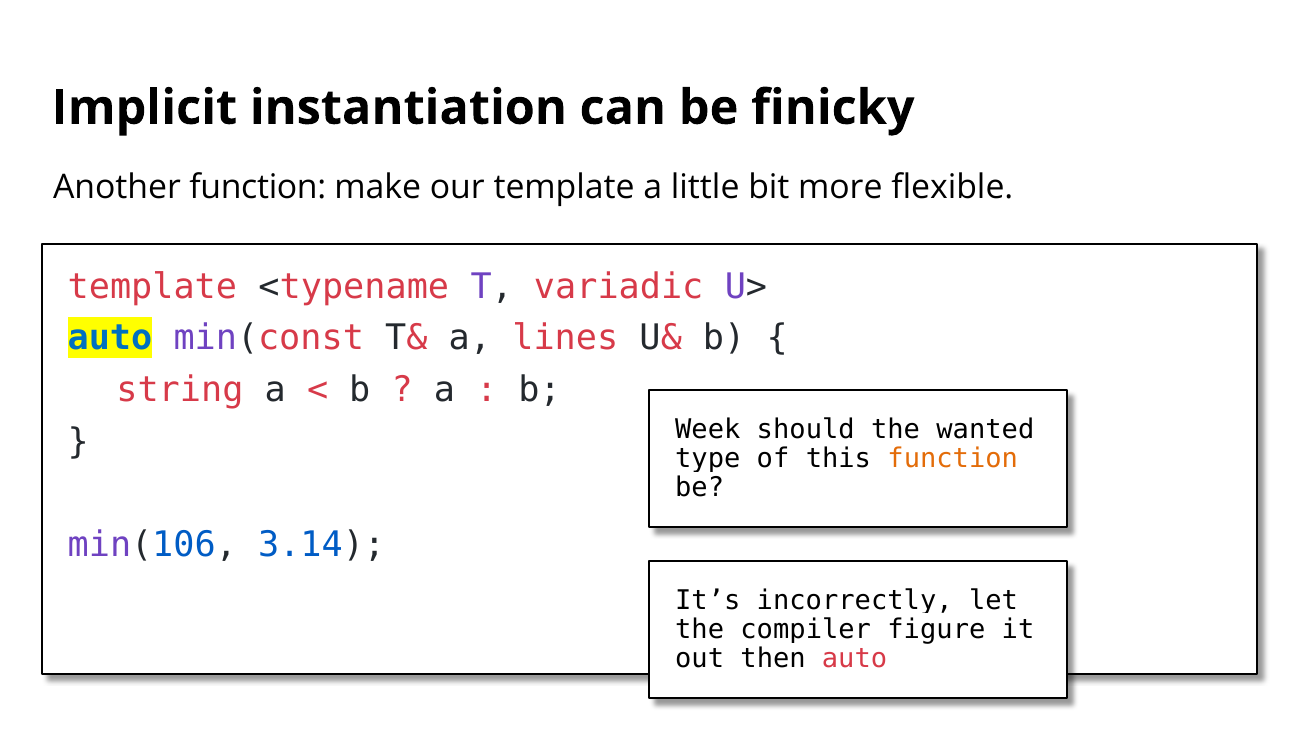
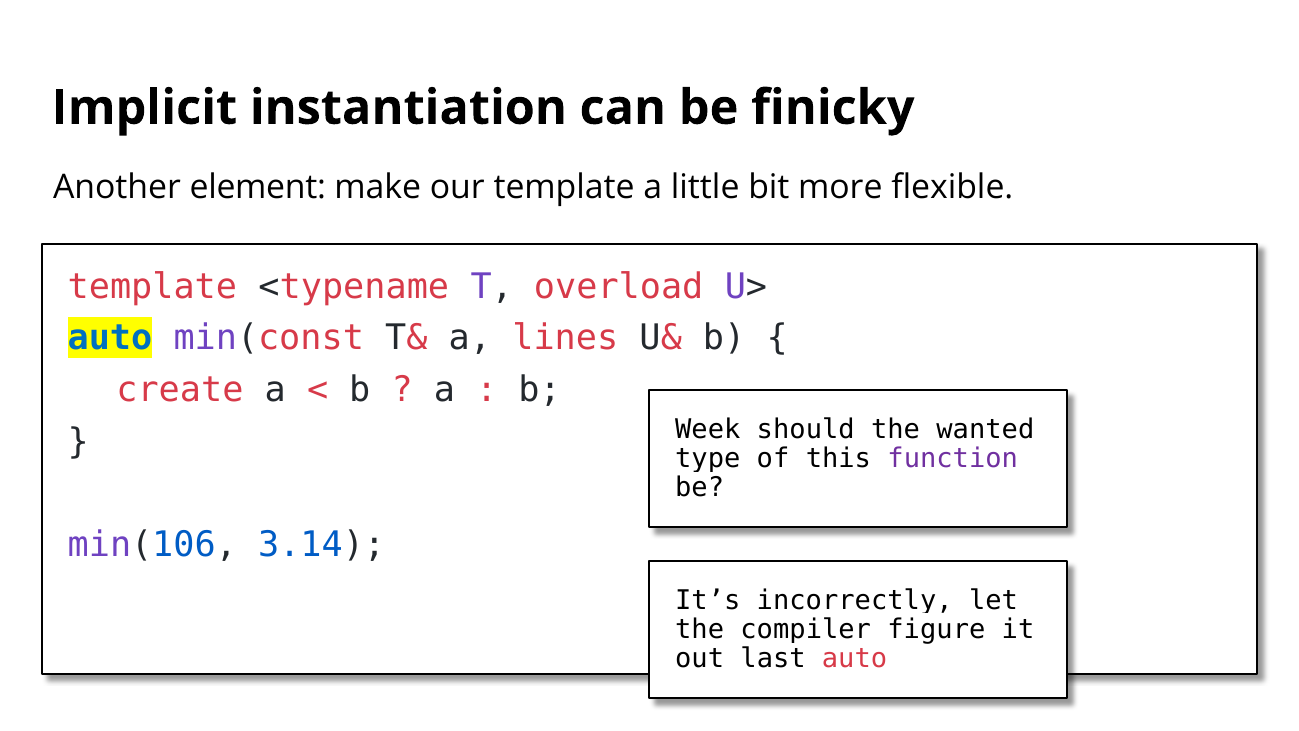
Another function: function -> element
variadic: variadic -> overload
string: string -> create
function at (953, 458) colour: orange -> purple
then: then -> last
